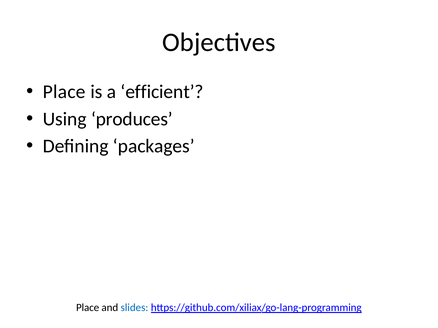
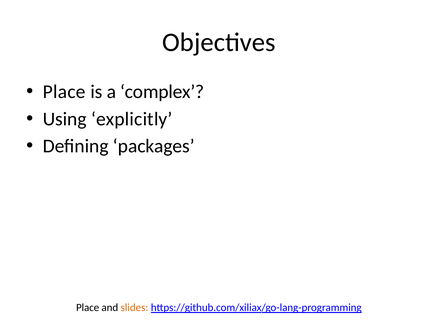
efficient: efficient -> complex
produces: produces -> explicitly
slides colour: blue -> orange
